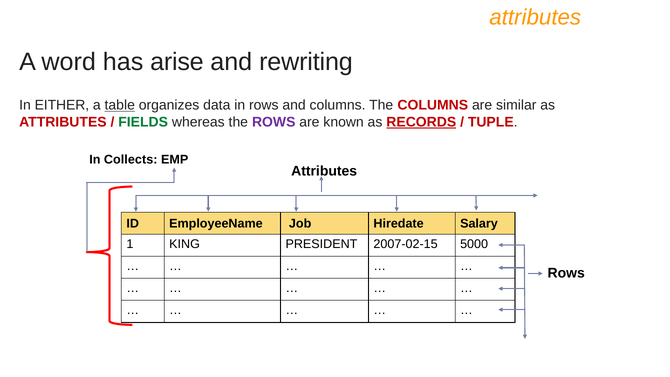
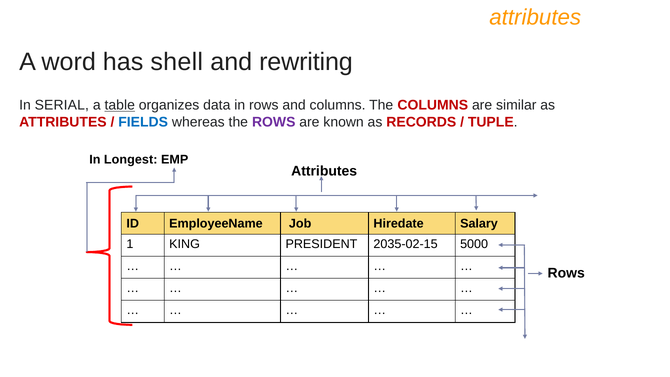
arise: arise -> shell
EITHER: EITHER -> SERIAL
FIELDS colour: green -> blue
RECORDS underline: present -> none
Collects: Collects -> Longest
2007-02-15: 2007-02-15 -> 2035-02-15
